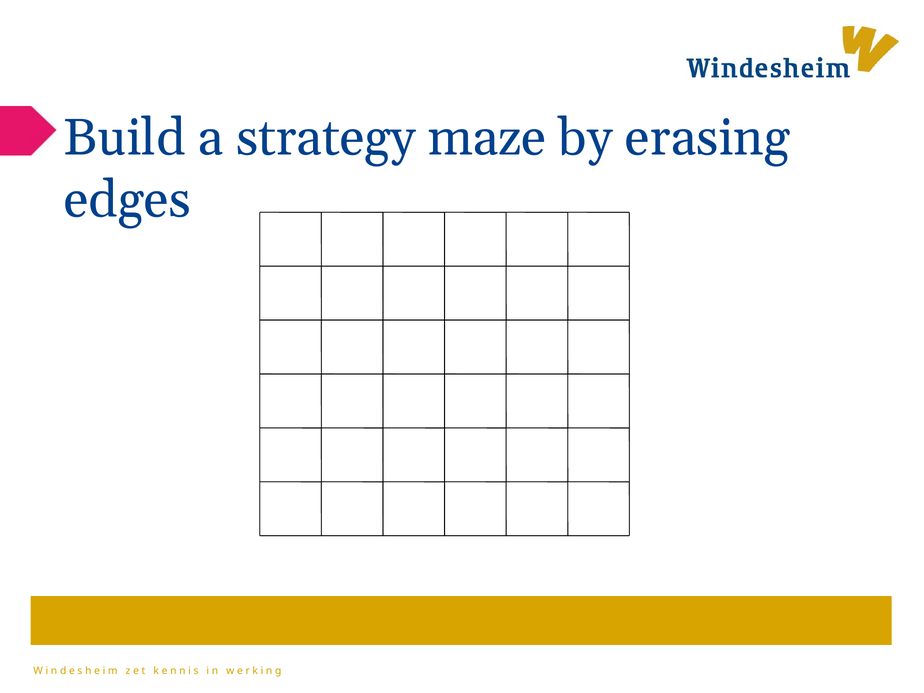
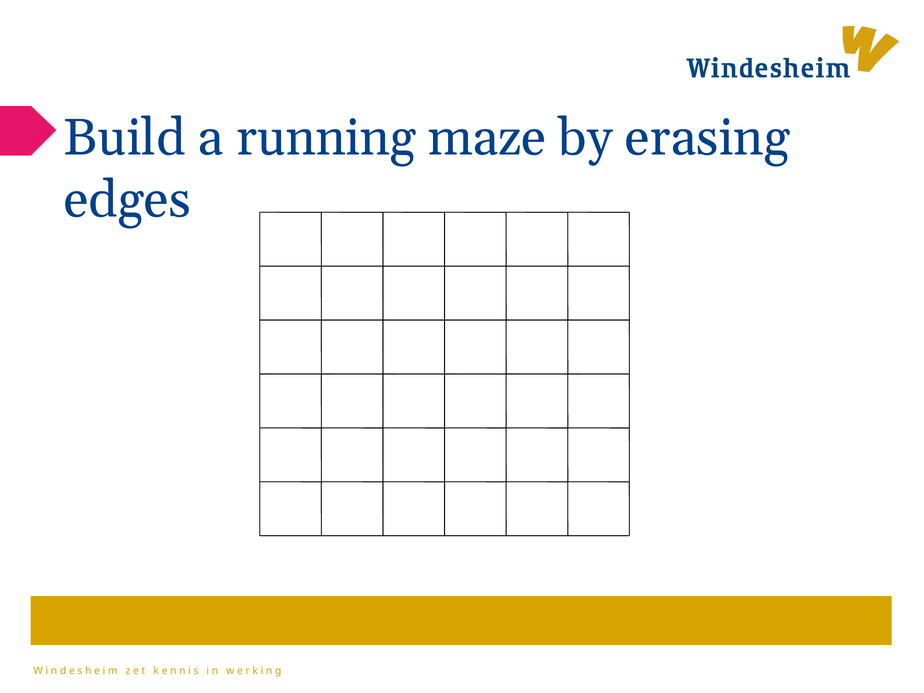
strategy: strategy -> running
